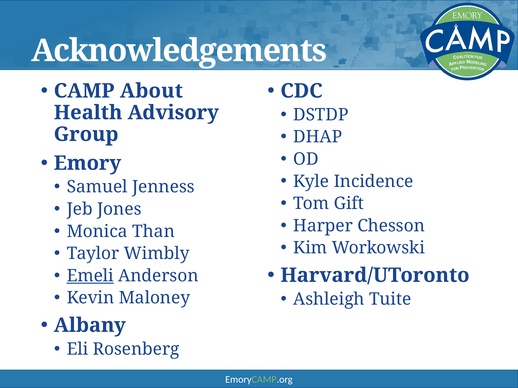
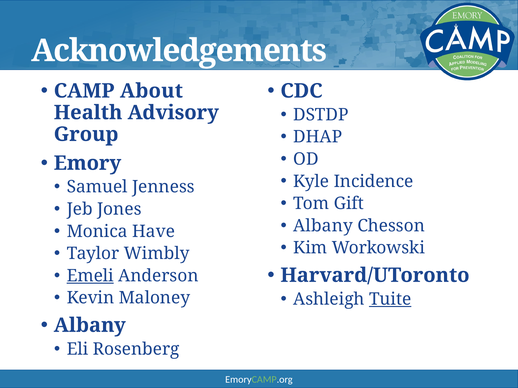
Harper at (323, 226): Harper -> Albany
Than: Than -> Have
Tuite underline: none -> present
